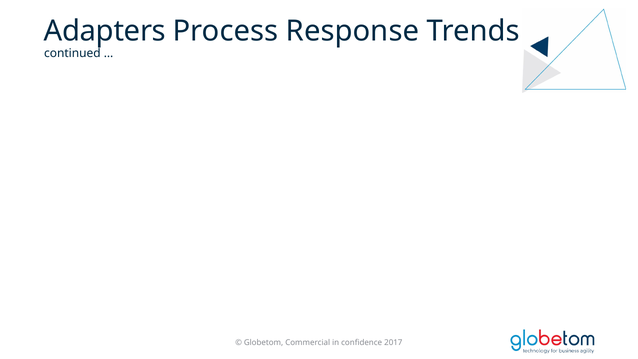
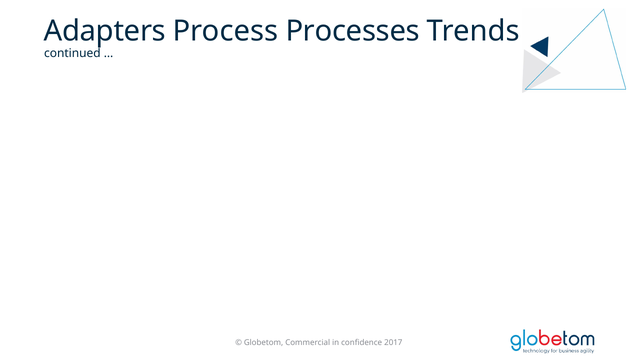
Response: Response -> Processes
